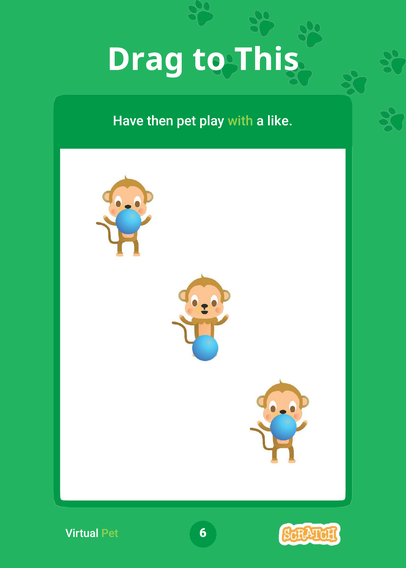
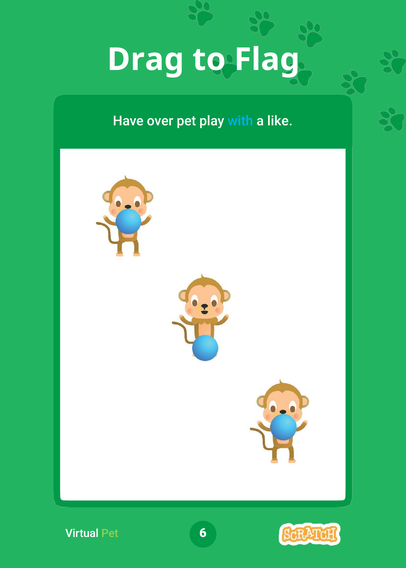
This: This -> Flag
then: then -> over
with colour: light green -> light blue
